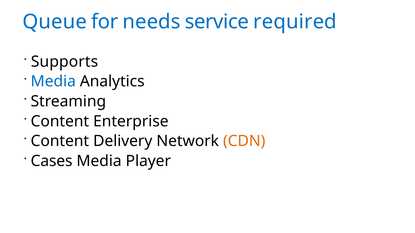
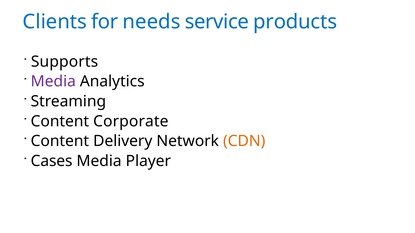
Queue: Queue -> Clients
required: required -> products
Media at (53, 82) colour: blue -> purple
Enterprise: Enterprise -> Corporate
